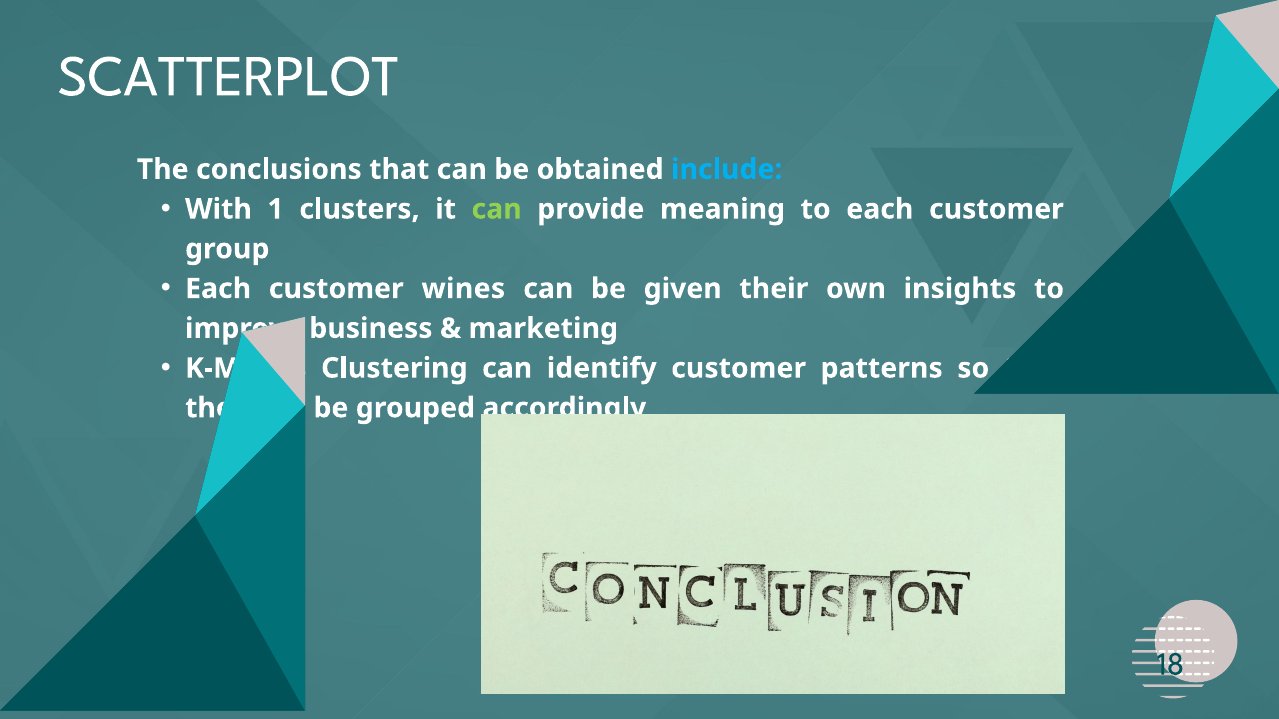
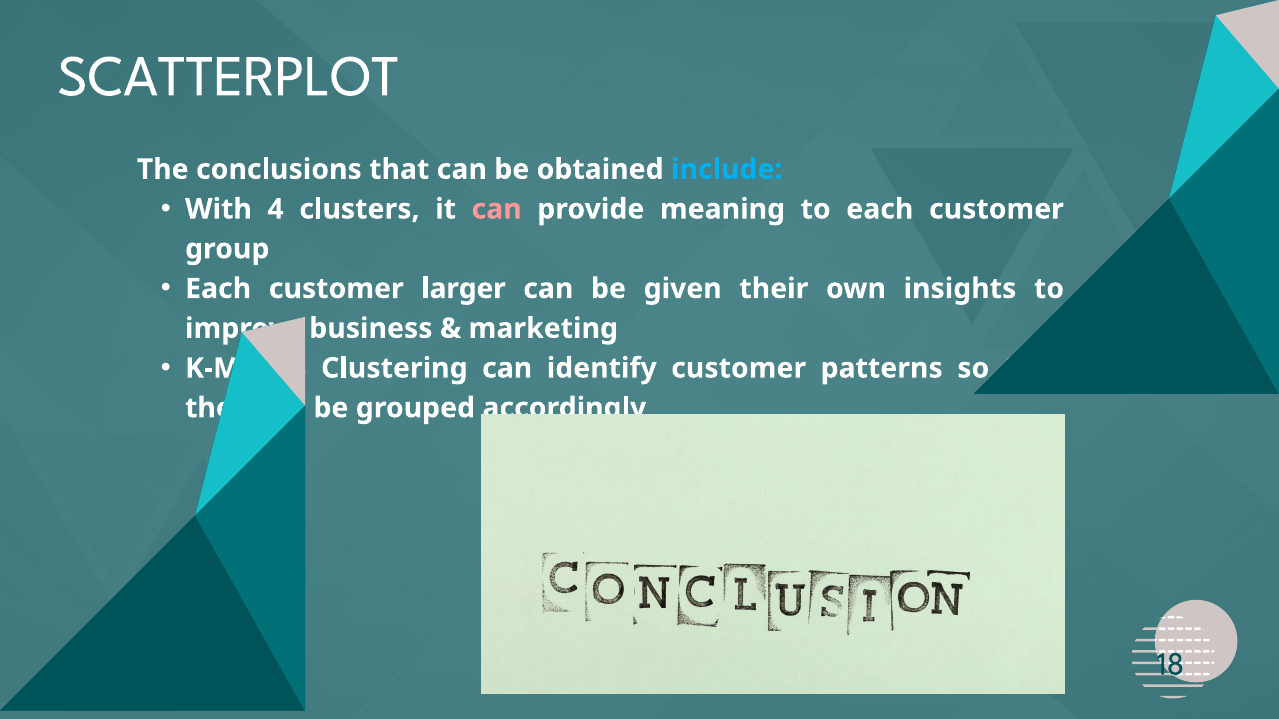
1: 1 -> 4
can at (497, 209) colour: light green -> pink
wines: wines -> larger
